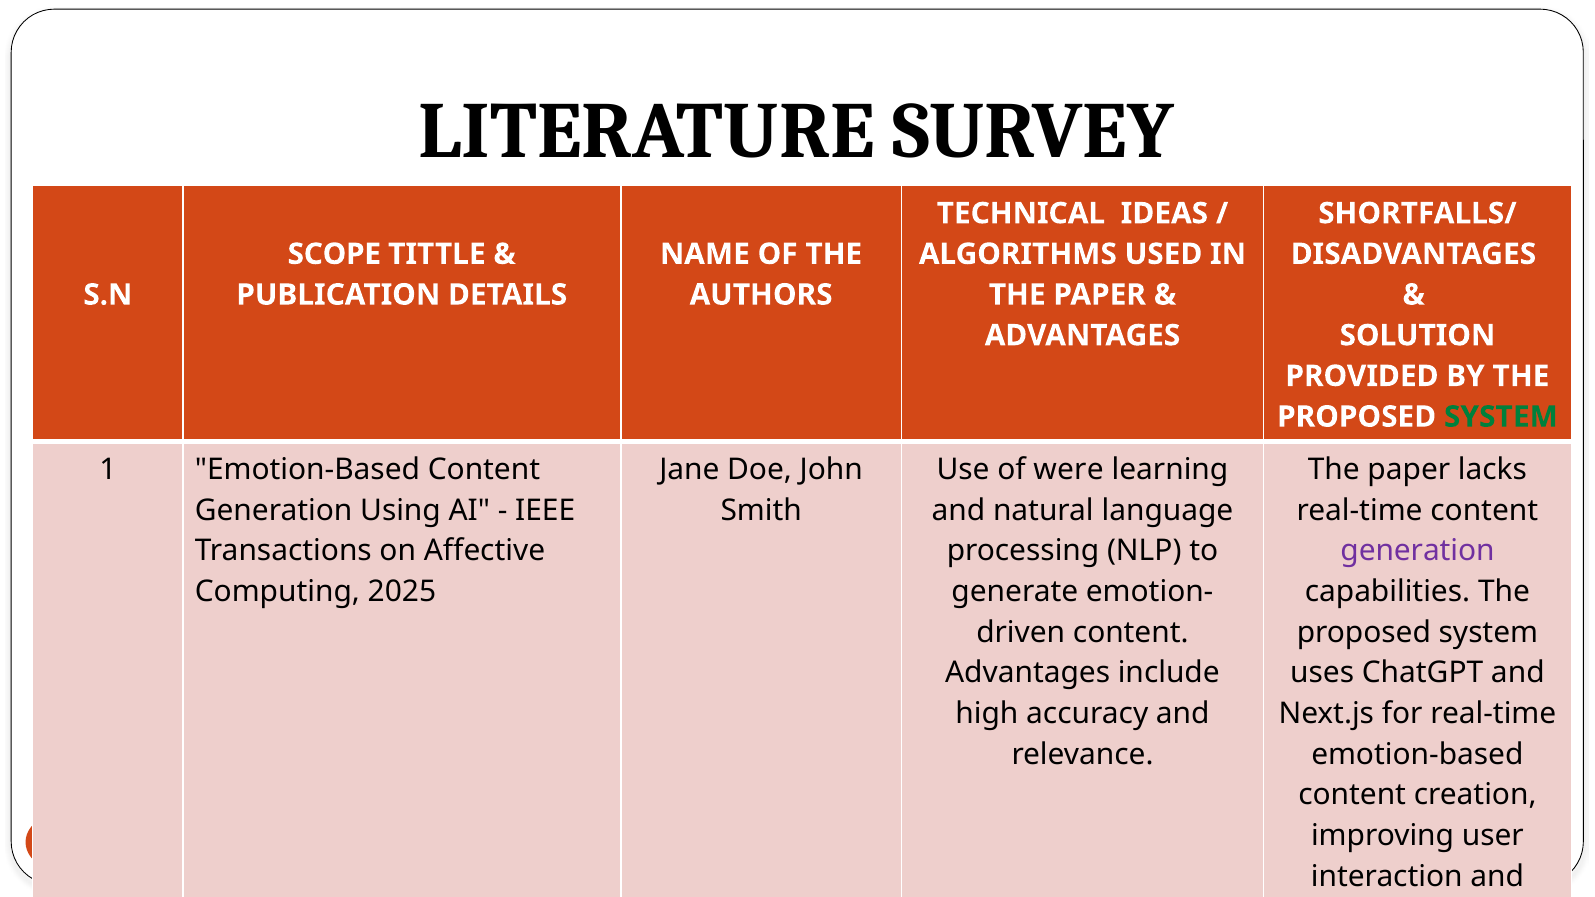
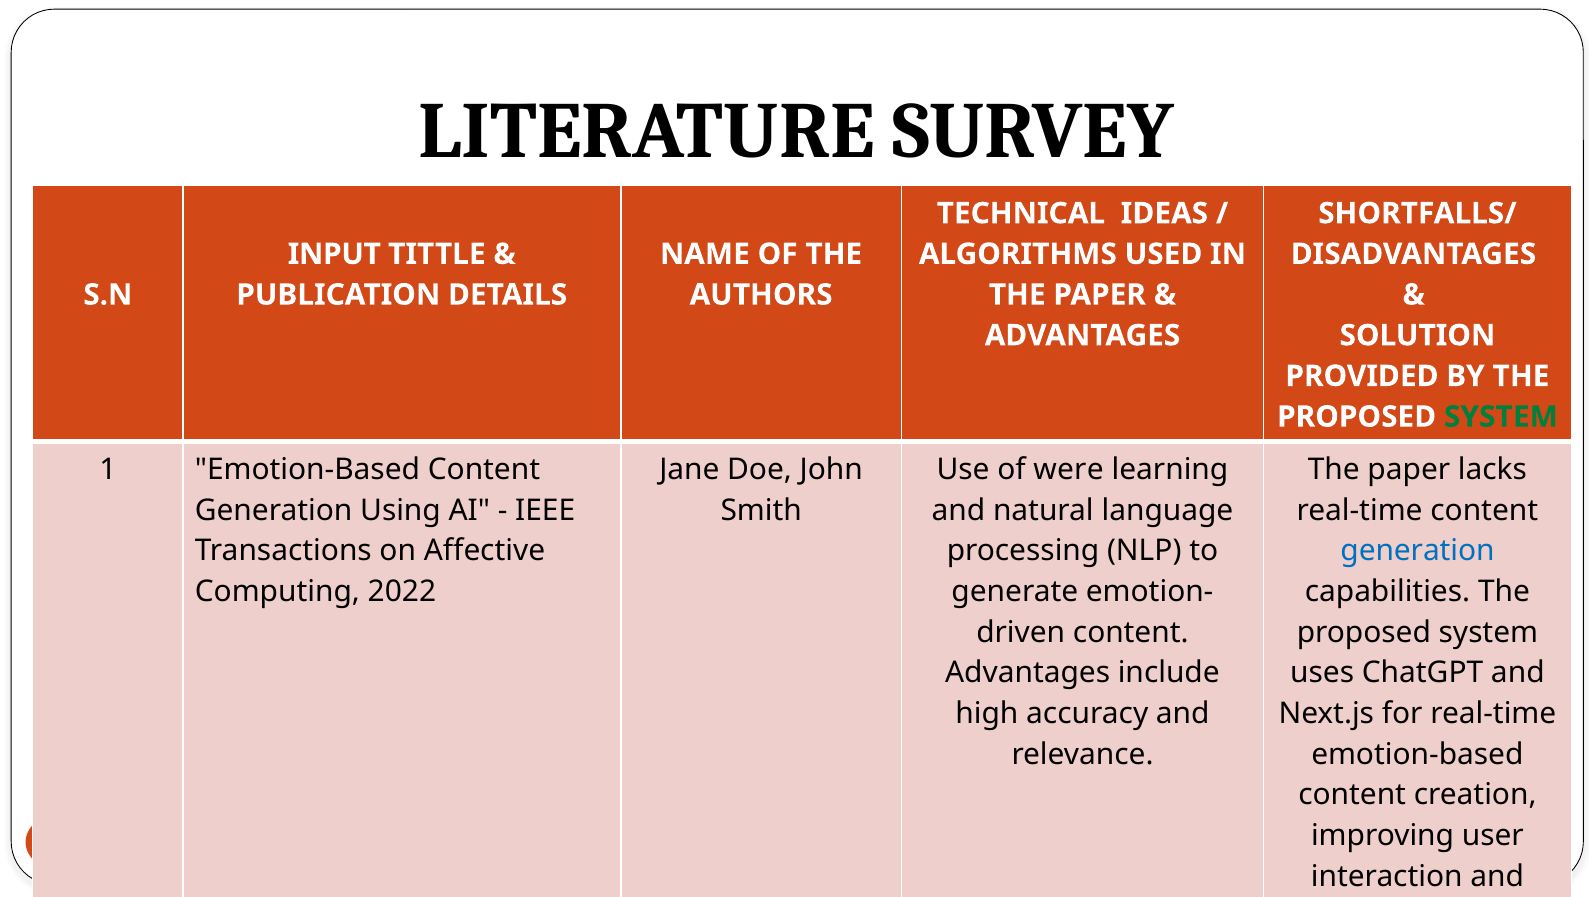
SCOPE: SCOPE -> INPUT
generation at (1417, 551) colour: purple -> blue
2025: 2025 -> 2022
